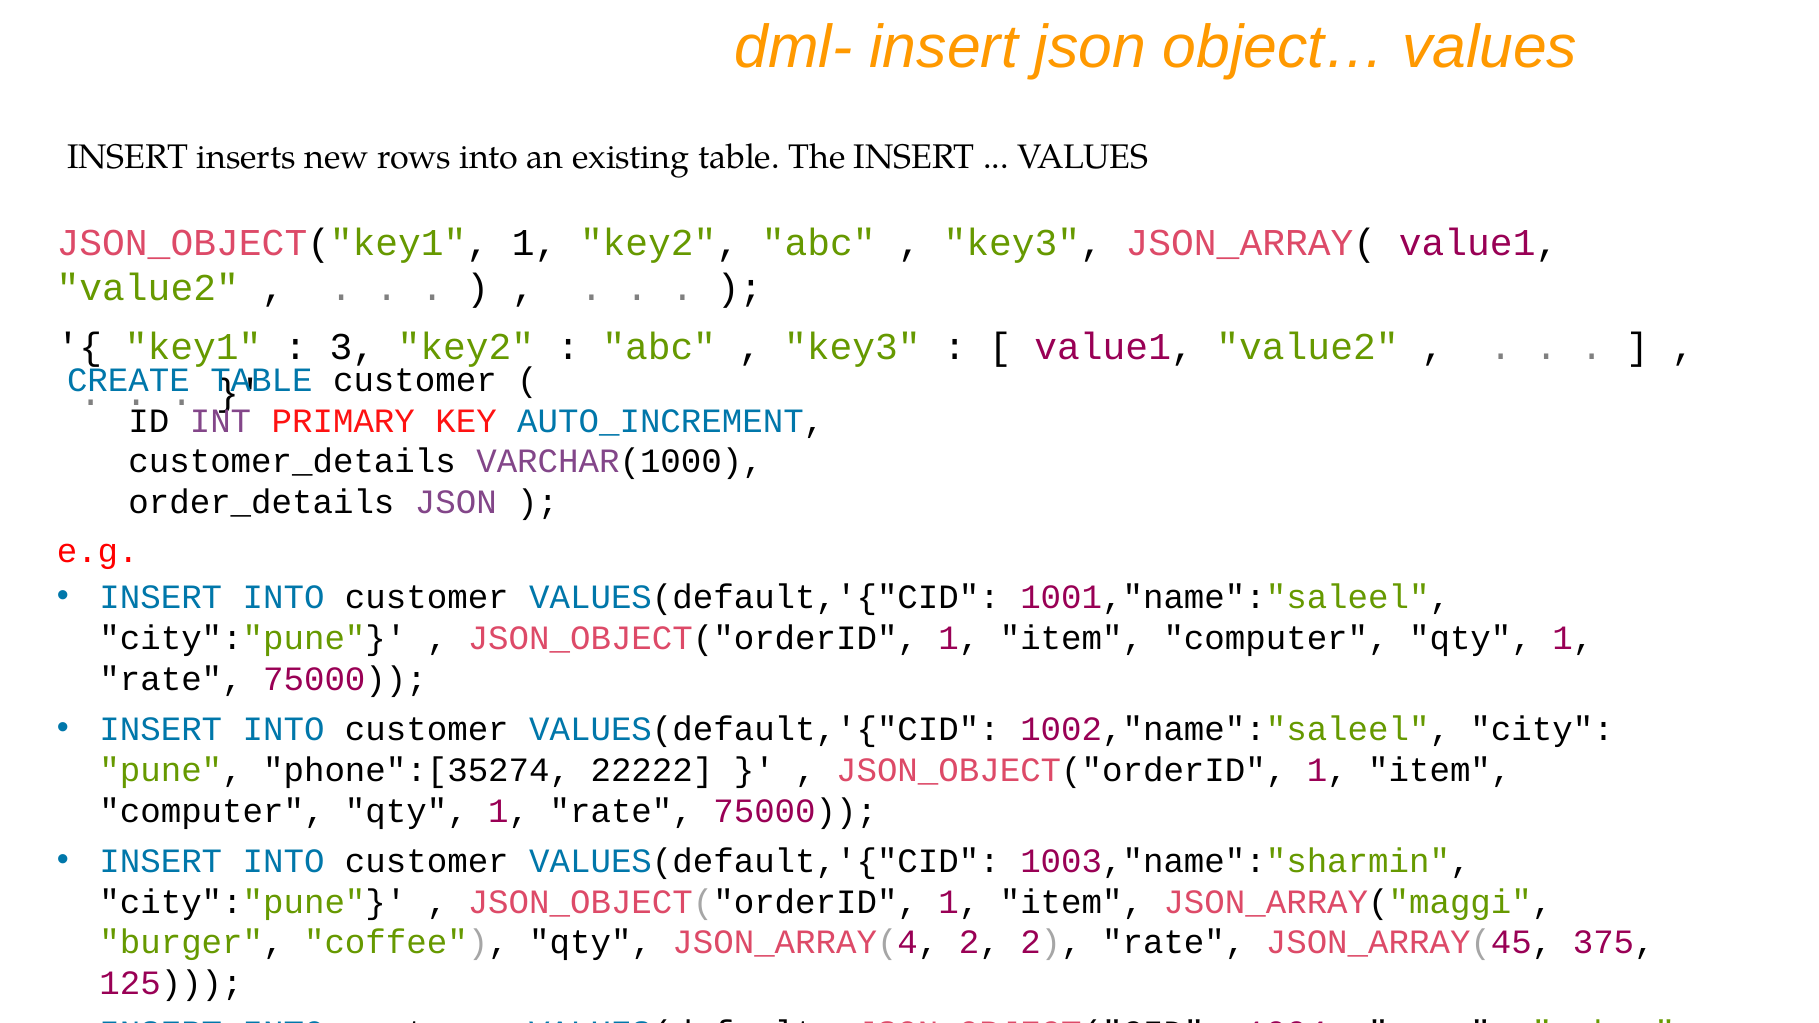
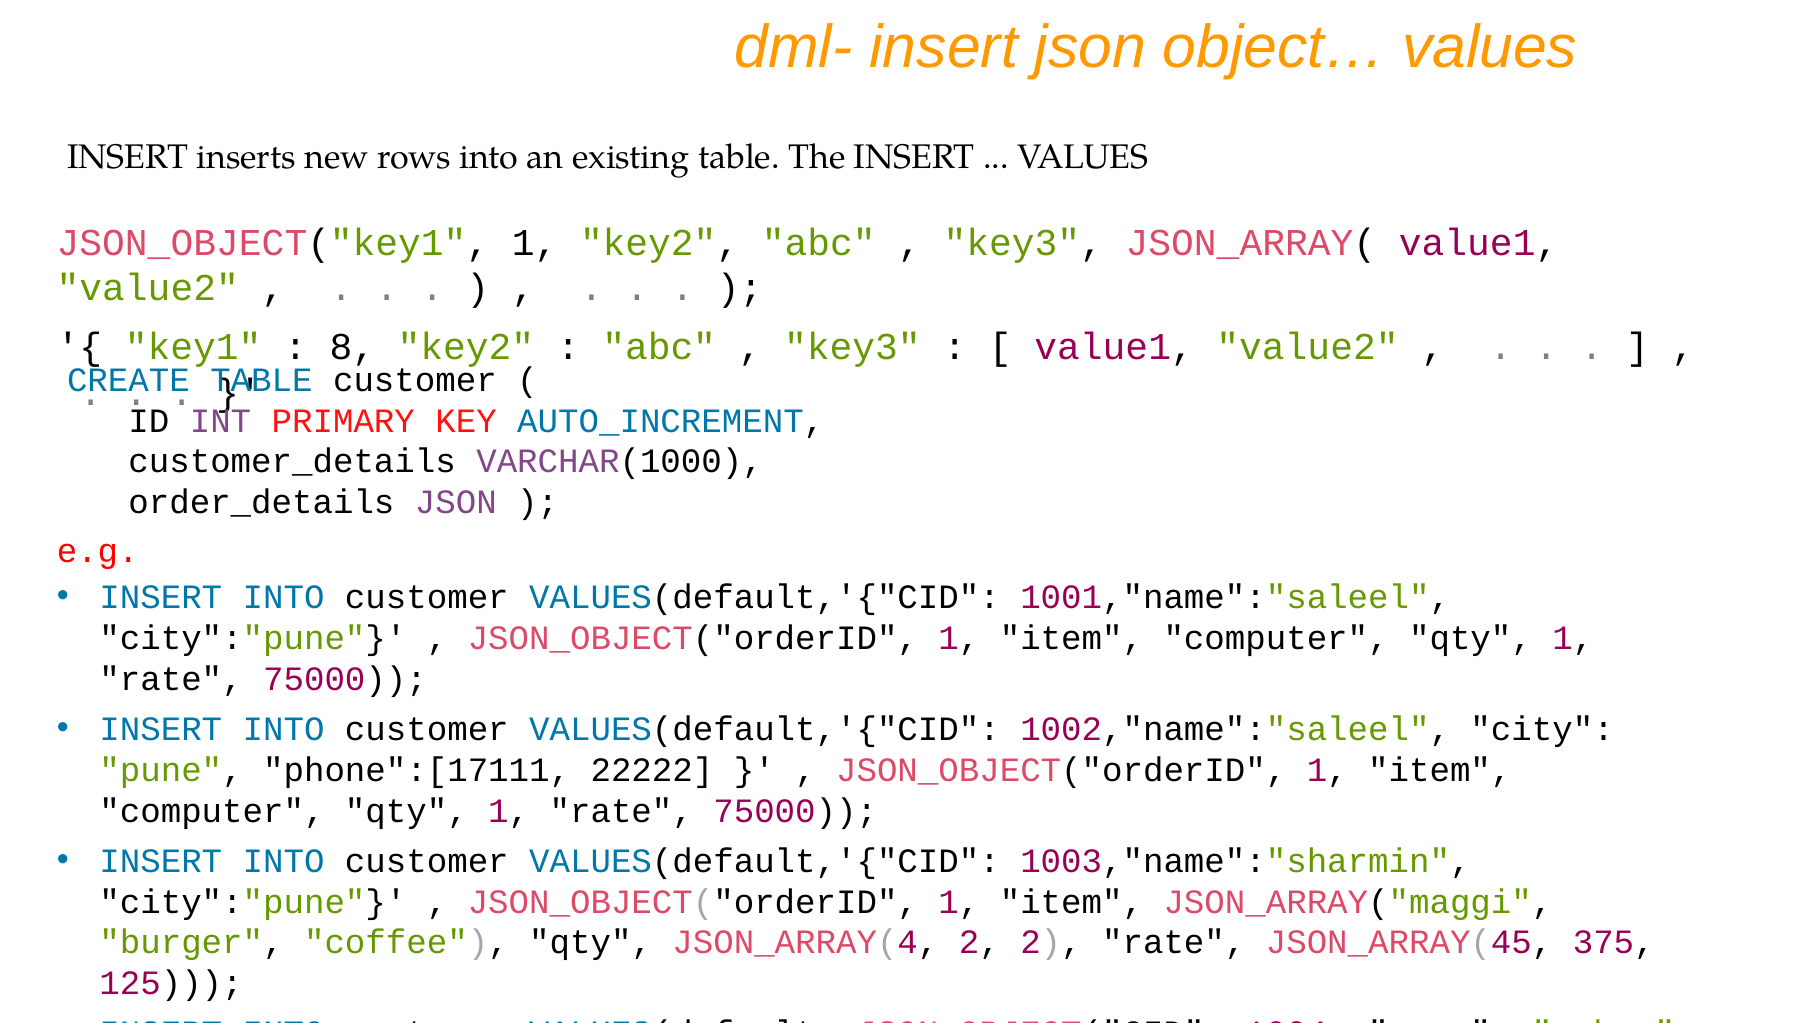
3: 3 -> 8
phone":[35274: phone":[35274 -> phone":[17111
